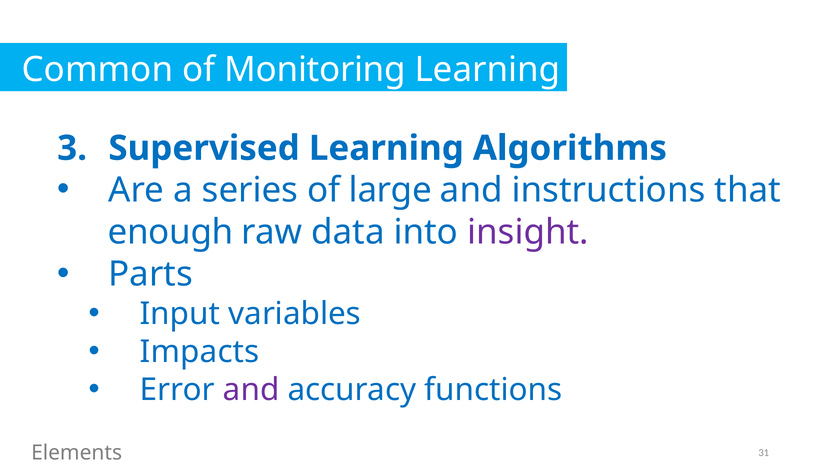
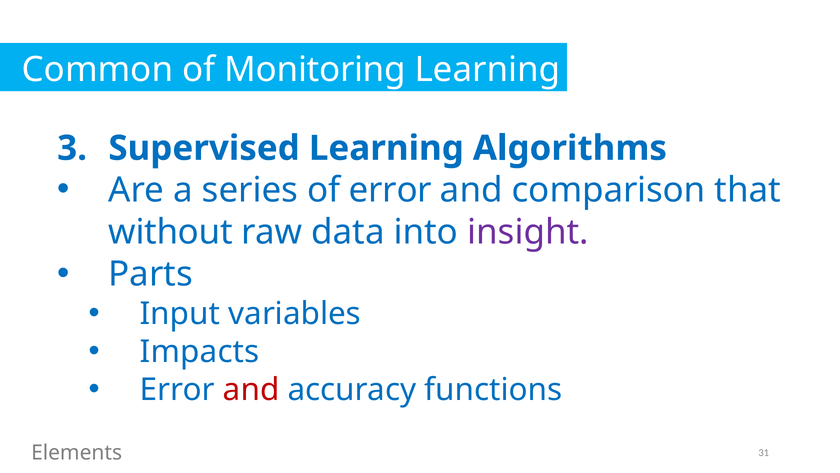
of large: large -> error
instructions: instructions -> comparison
enough: enough -> without
and at (251, 389) colour: purple -> red
